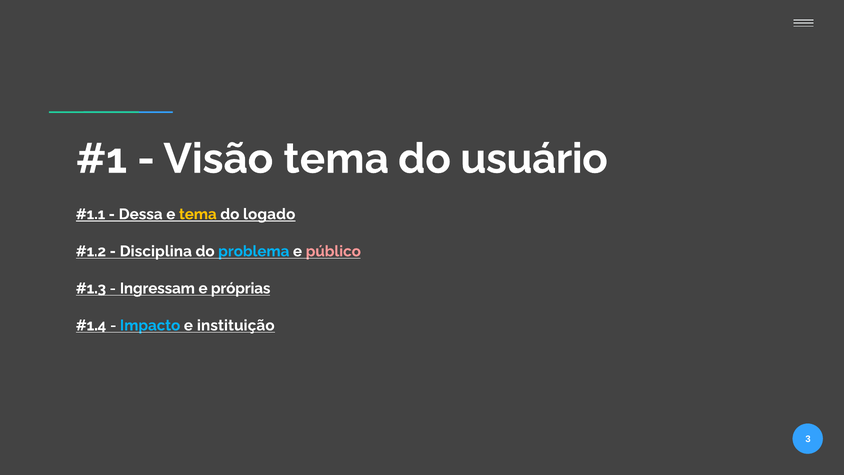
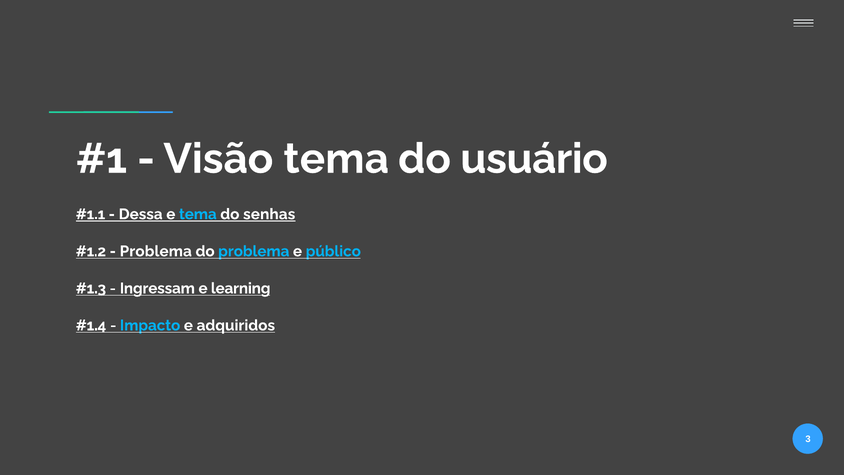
tema at (198, 214) colour: yellow -> light blue
logado: logado -> senhas
Disciplina at (156, 251): Disciplina -> Problema
público colour: pink -> light blue
próprias: próprias -> learning
instituição: instituição -> adquiridos
